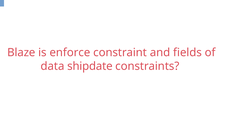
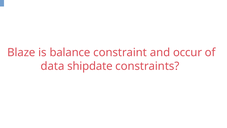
enforce: enforce -> balance
fields: fields -> occur
